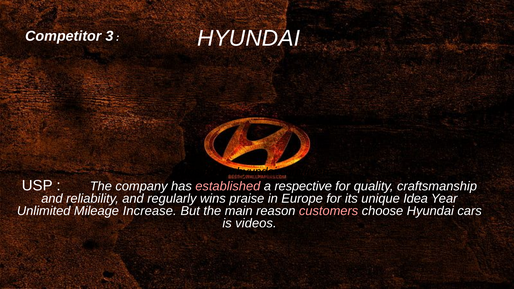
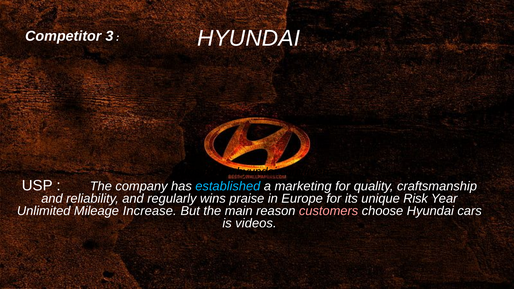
established colour: pink -> light blue
respective: respective -> marketing
Idea: Idea -> Risk
